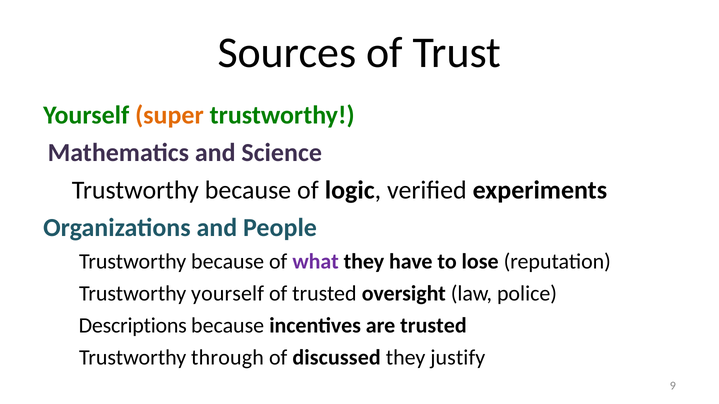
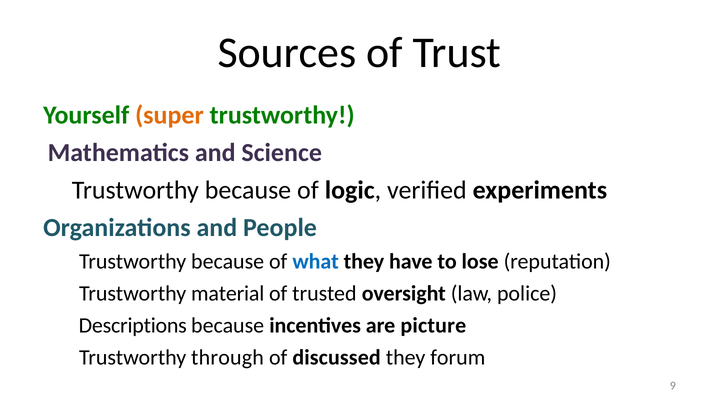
what colour: purple -> blue
Trustworthy yourself: yourself -> material
are trusted: trusted -> picture
justify: justify -> forum
